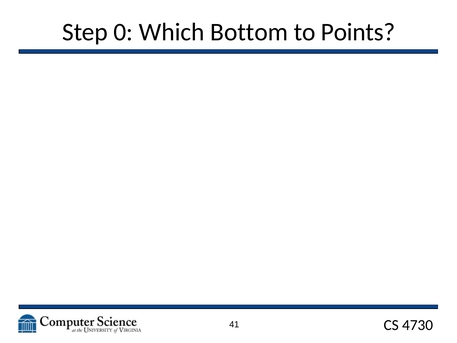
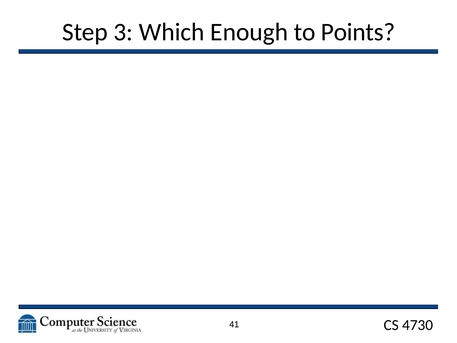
0: 0 -> 3
Bottom: Bottom -> Enough
